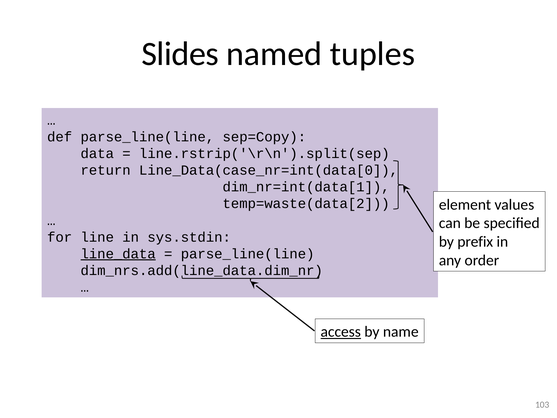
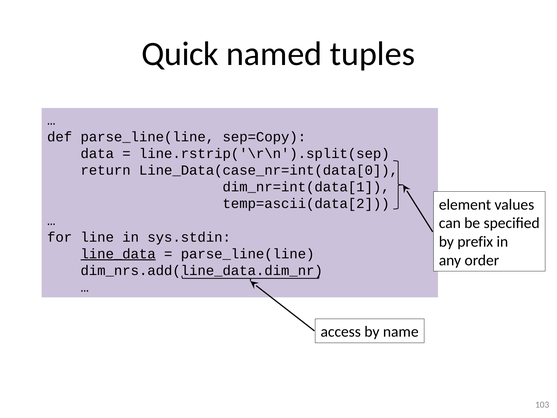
Slides: Slides -> Quick
temp=waste(data[2: temp=waste(data[2 -> temp=ascii(data[2
access underline: present -> none
